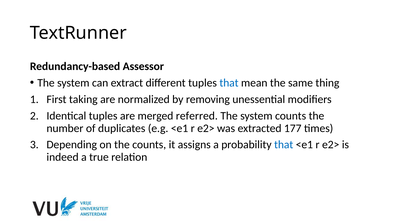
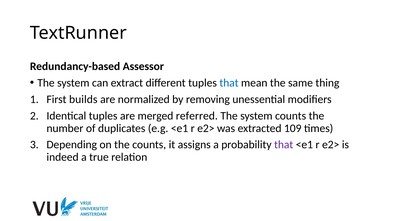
taking: taking -> builds
177: 177 -> 109
that at (284, 145) colour: blue -> purple
